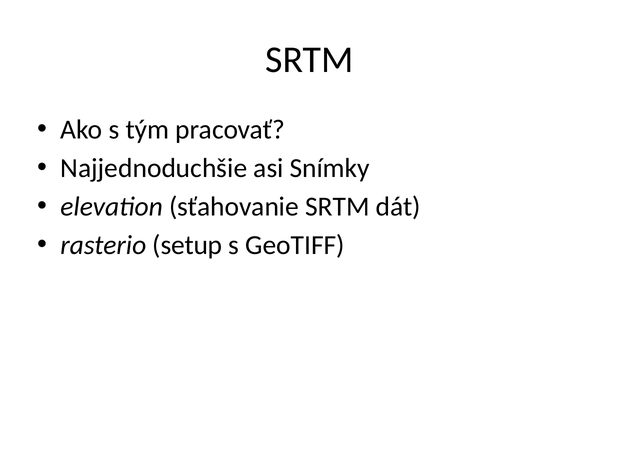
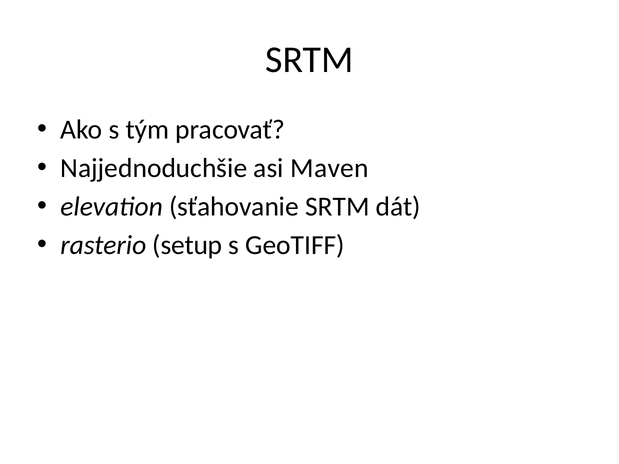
Snímky: Snímky -> Maven
